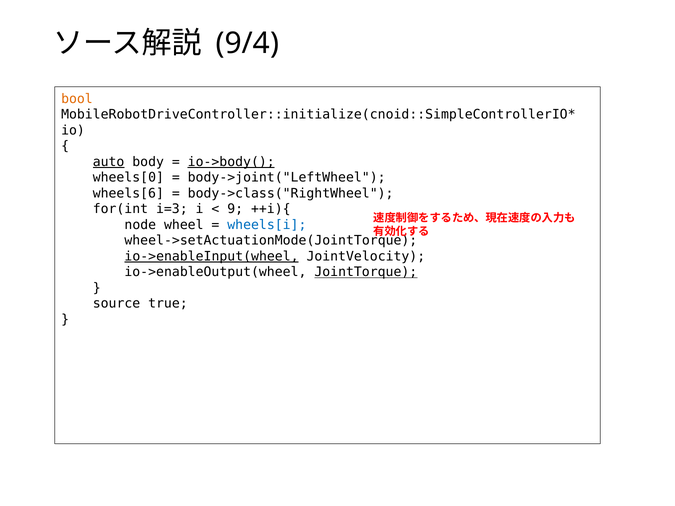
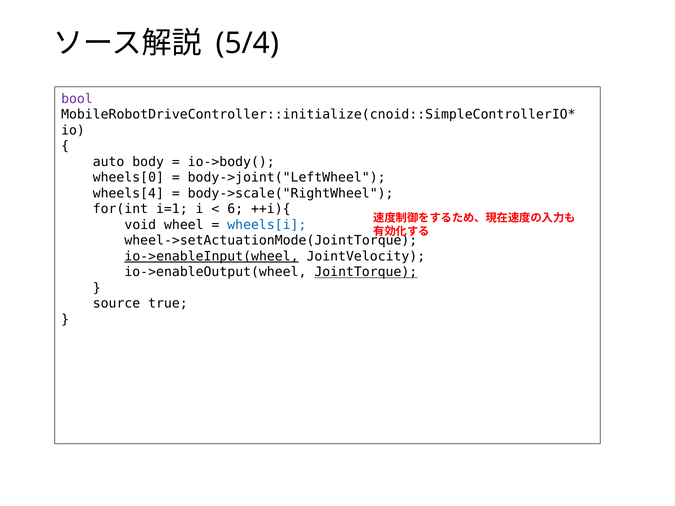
9/4: 9/4 -> 5/4
bool colour: orange -> purple
auto underline: present -> none
io->body( underline: present -> none
wheels[6: wheels[6 -> wheels[4
body->class("RightWheel: body->class("RightWheel -> body->scale("RightWheel
i=3: i=3 -> i=1
9: 9 -> 6
node: node -> void
